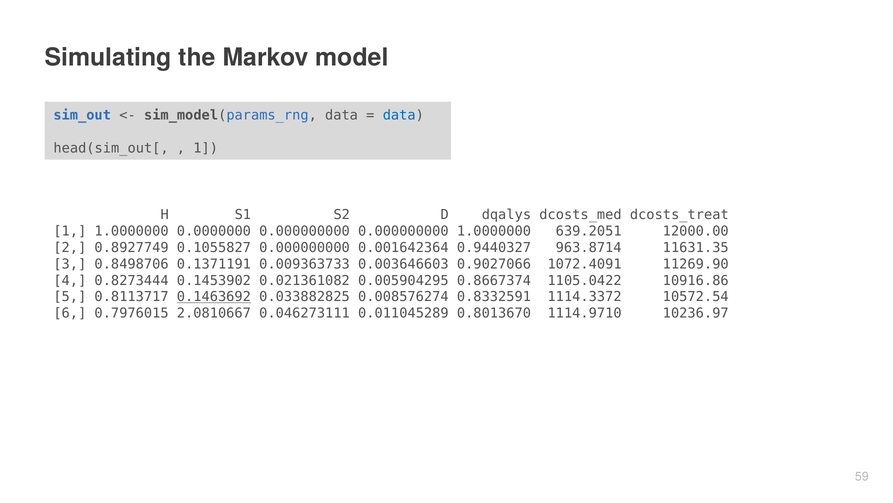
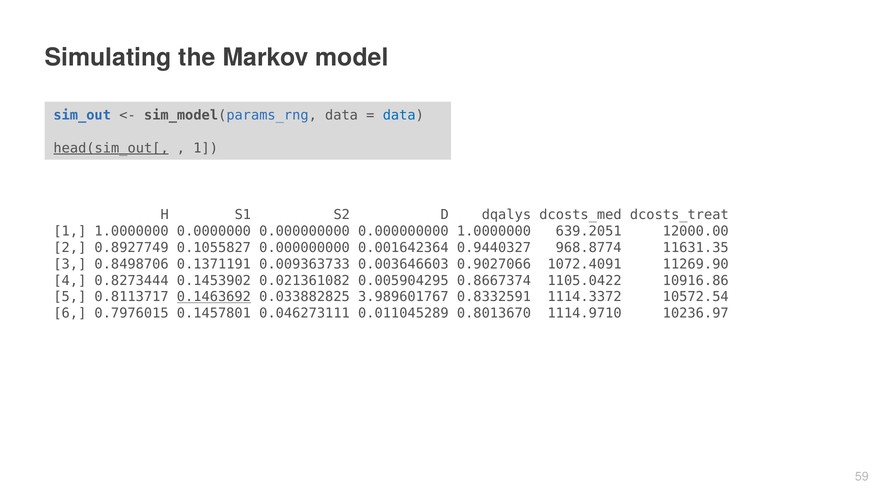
head(sim_out[ underline: none -> present
963.8714: 963.8714 -> 968.8774
0.008576274: 0.008576274 -> 3.989601767
2.0810667: 2.0810667 -> 0.1457801
